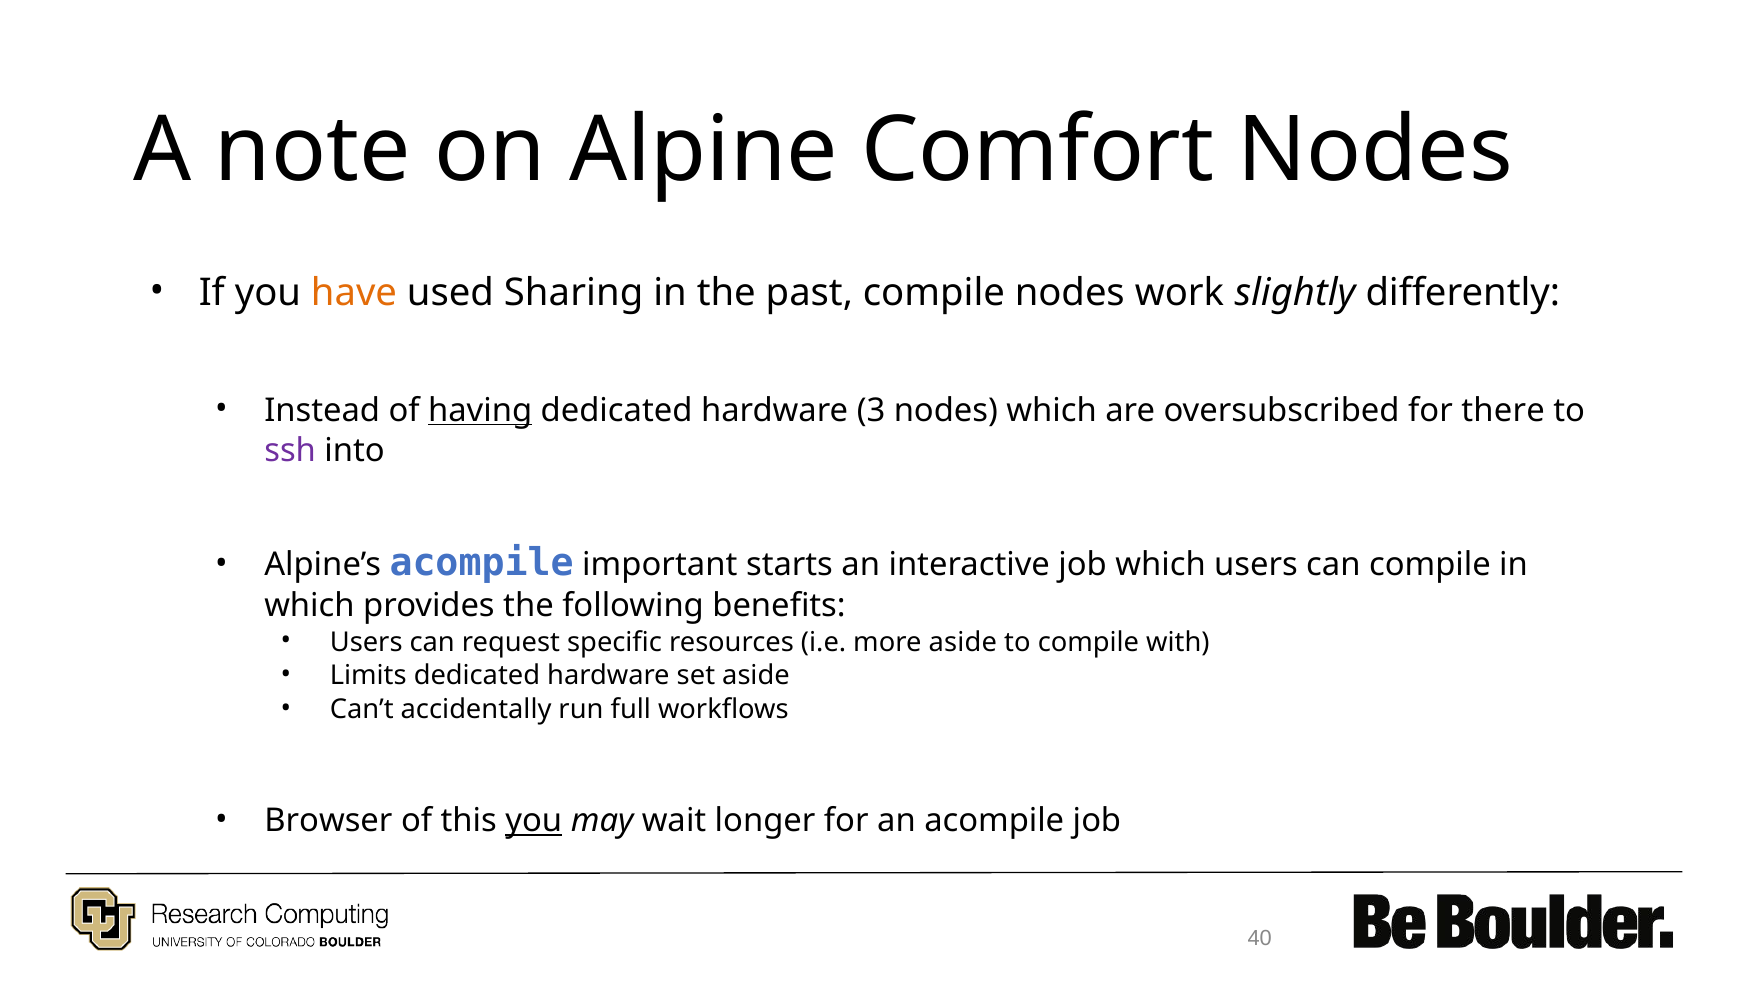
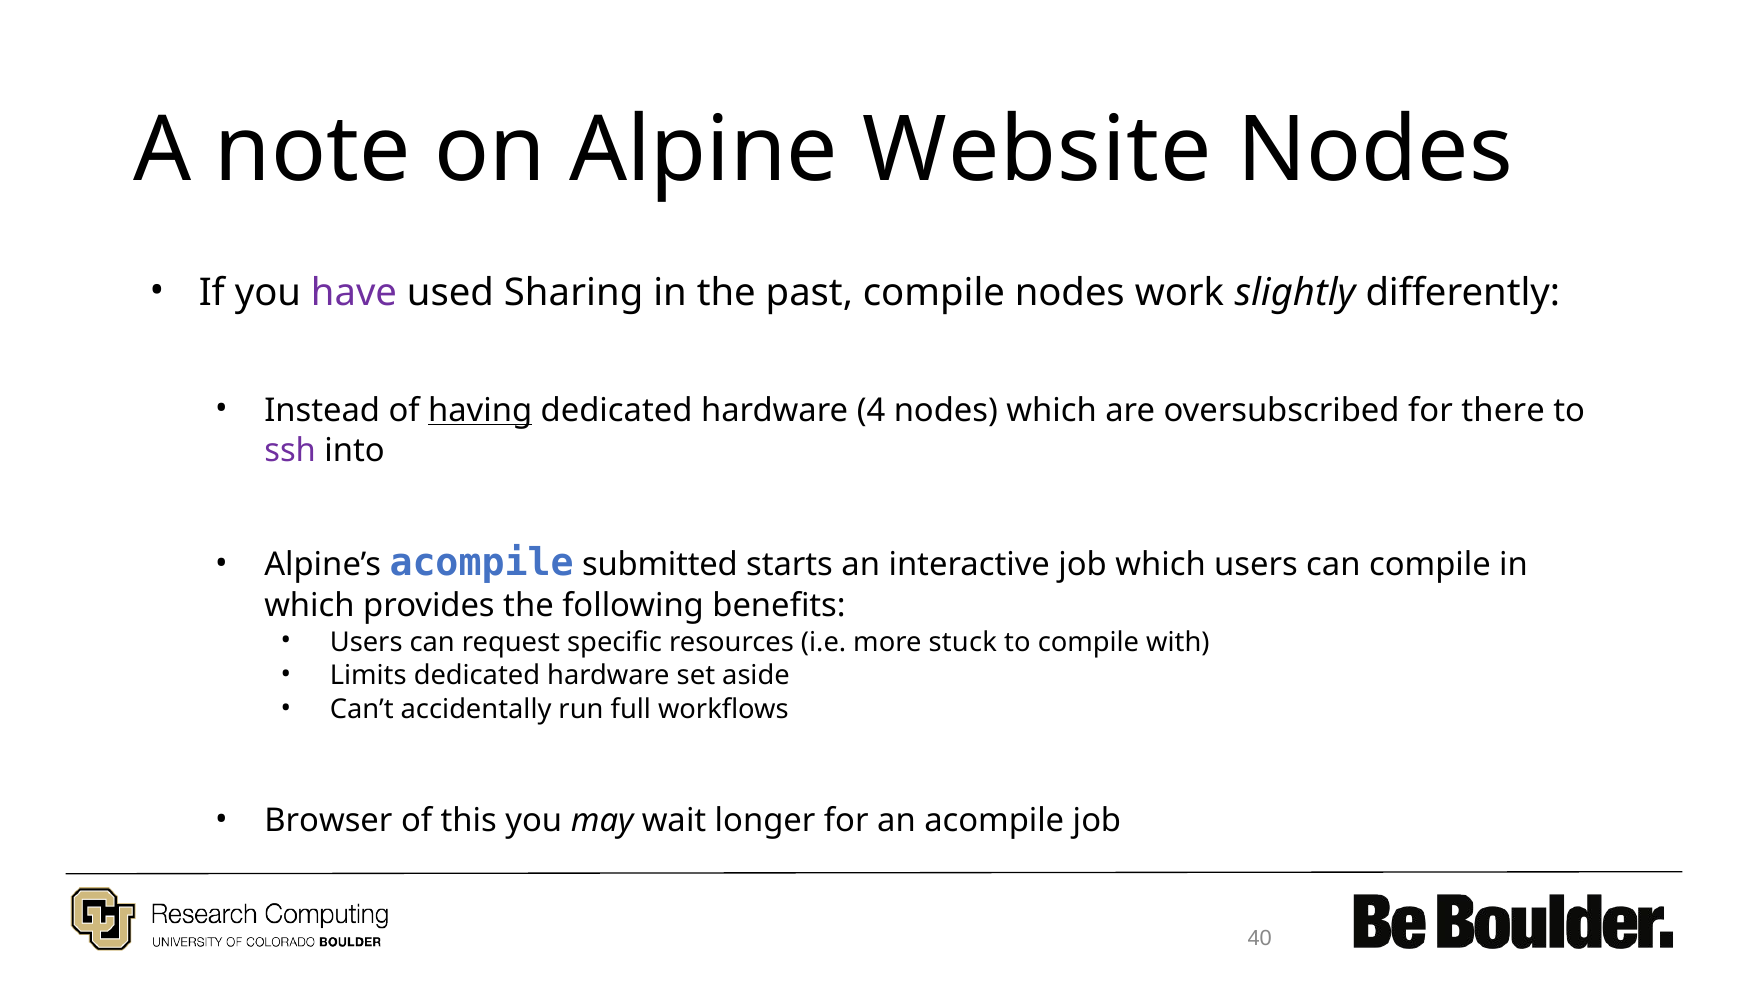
Comfort: Comfort -> Website
have colour: orange -> purple
3: 3 -> 4
important: important -> submitted
more aside: aside -> stuck
you at (534, 821) underline: present -> none
